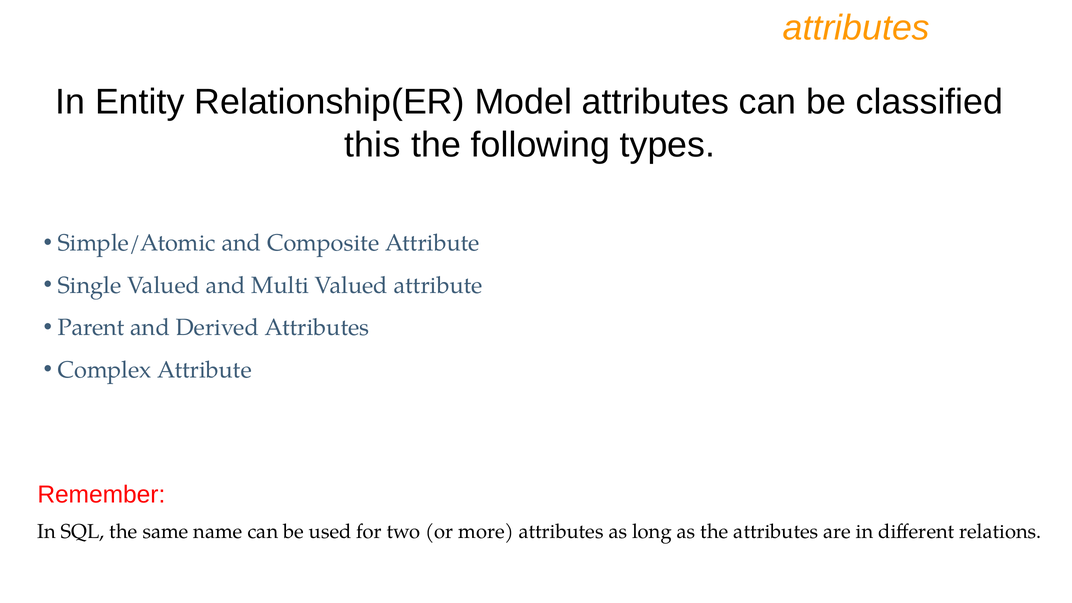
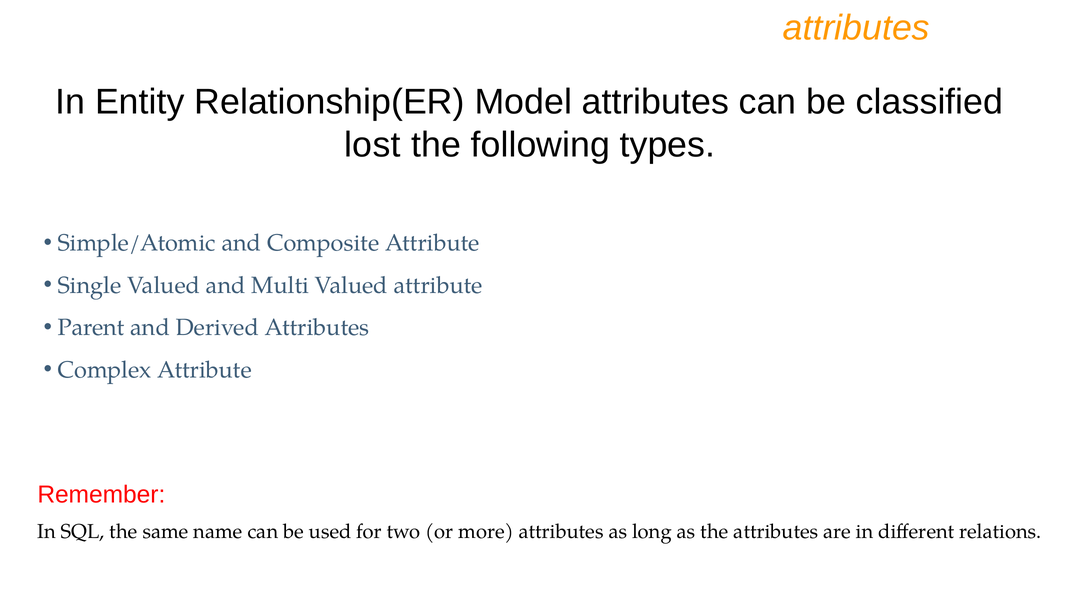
this: this -> lost
